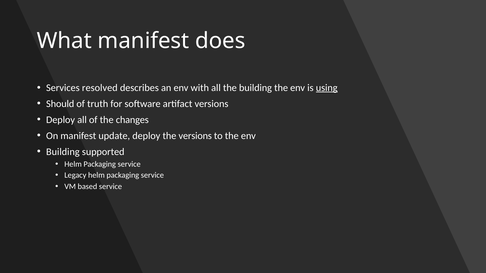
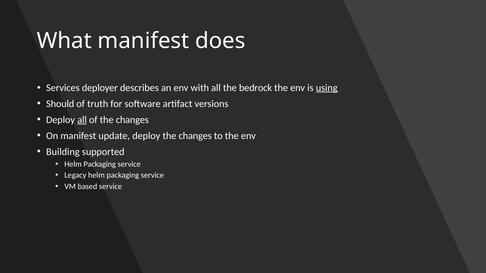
resolved: resolved -> deployer
the building: building -> bedrock
all at (82, 120) underline: none -> present
deploy the versions: versions -> changes
